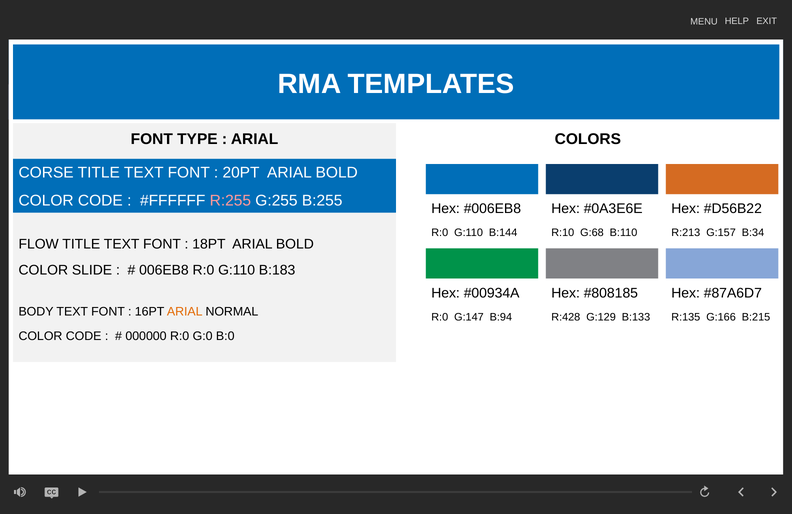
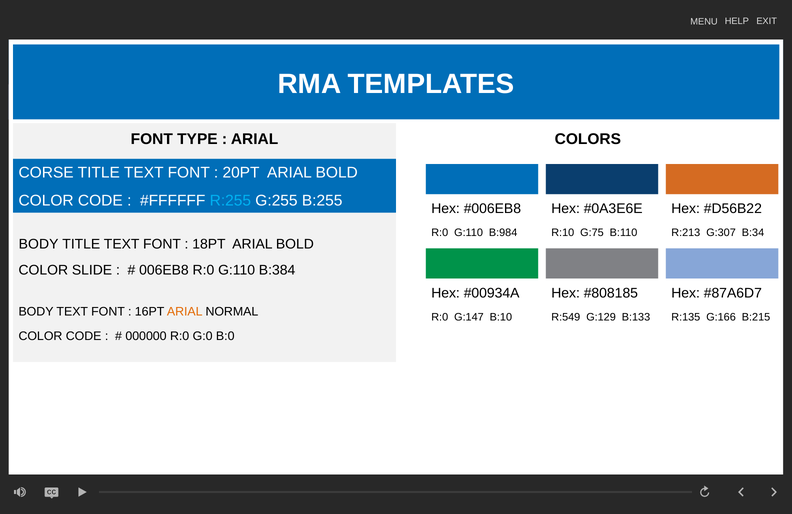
R:255 colour: pink -> light blue
B:144: B:144 -> B:984
G:68: G:68 -> G:75
G:157: G:157 -> G:307
FLOW at (39, 244): FLOW -> BODY
B:183: B:183 -> B:384
B:94: B:94 -> B:10
R:428: R:428 -> R:549
